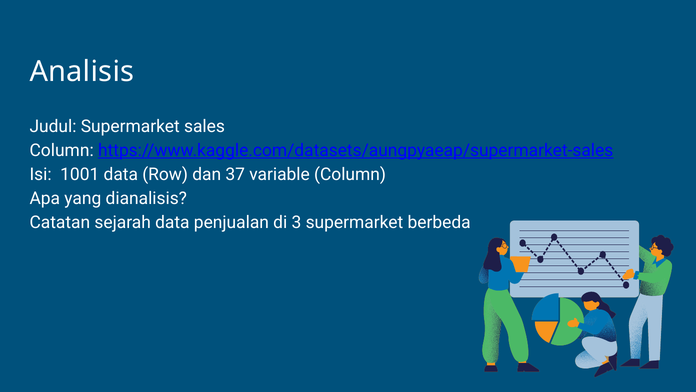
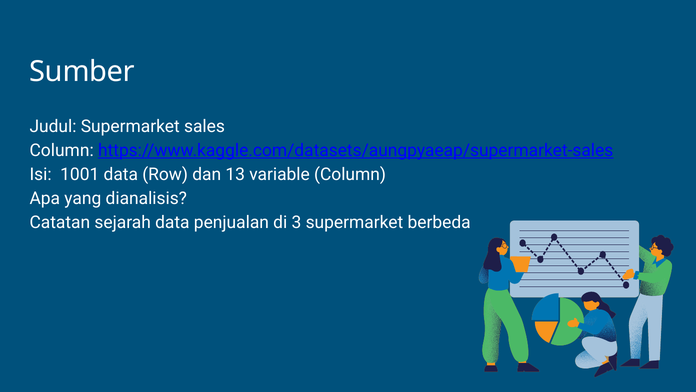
Analisis: Analisis -> Sumber
37: 37 -> 13
